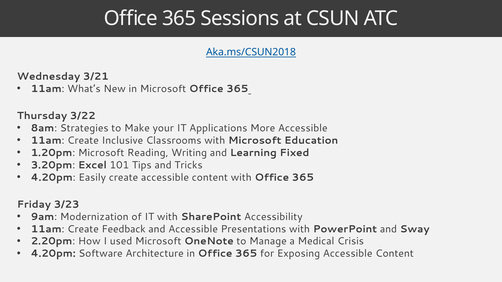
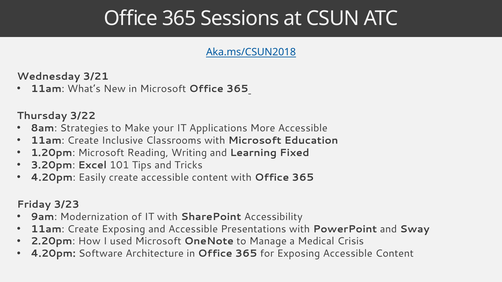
Create Feedback: Feedback -> Exposing
